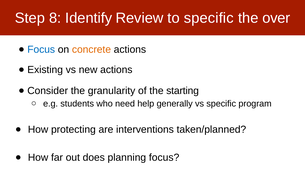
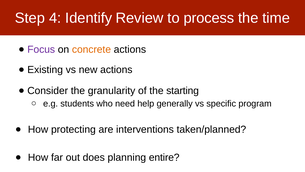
8: 8 -> 4
to specific: specific -> process
over: over -> time
Focus at (41, 49) colour: blue -> purple
planning focus: focus -> entire
